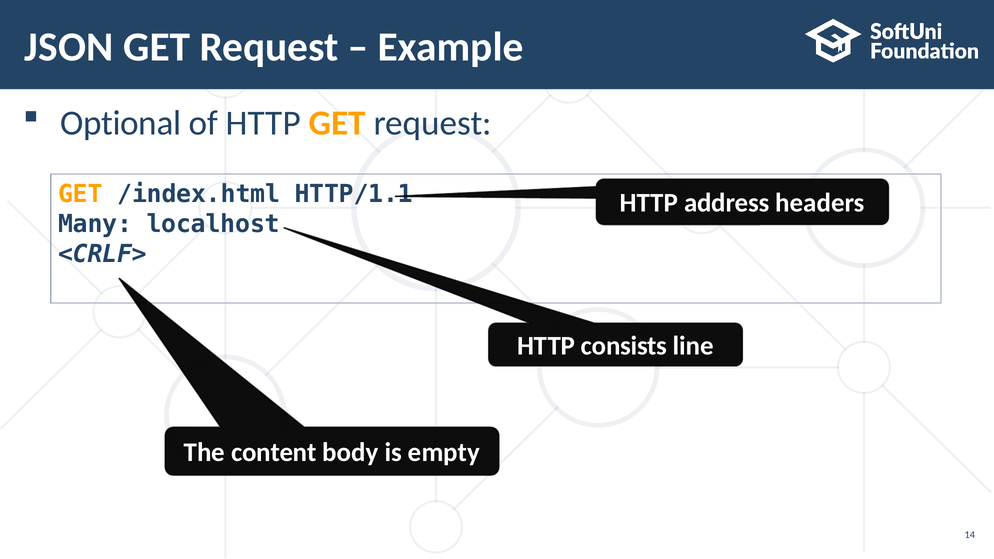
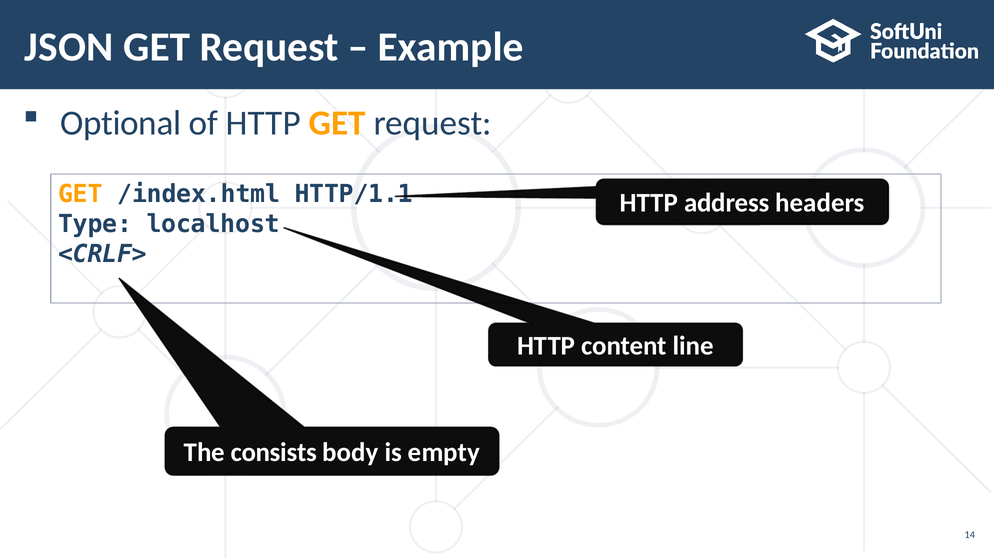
Many: Many -> Type
consists: consists -> content
content: content -> consists
